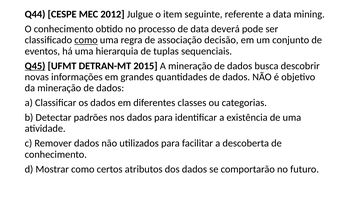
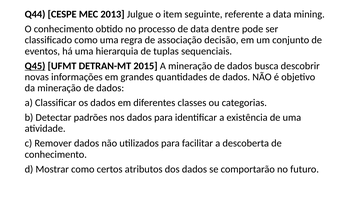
2012: 2012 -> 2013
deverá: deverá -> dentre
como at (86, 40) underline: present -> none
